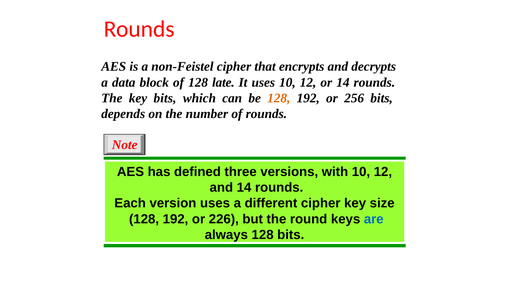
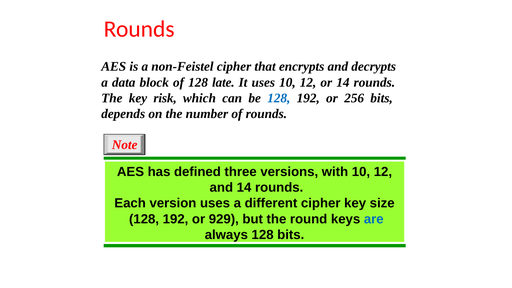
key bits: bits -> risk
128 at (279, 98) colour: orange -> blue
226: 226 -> 929
